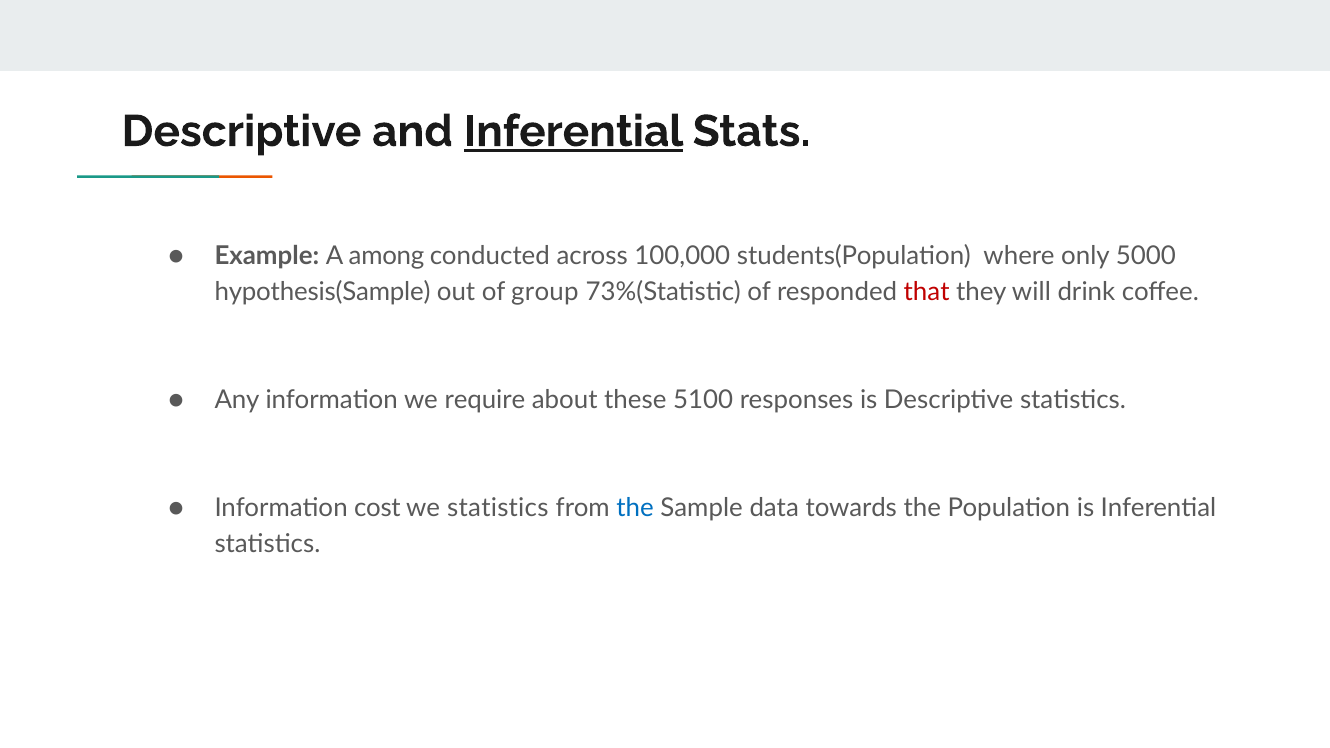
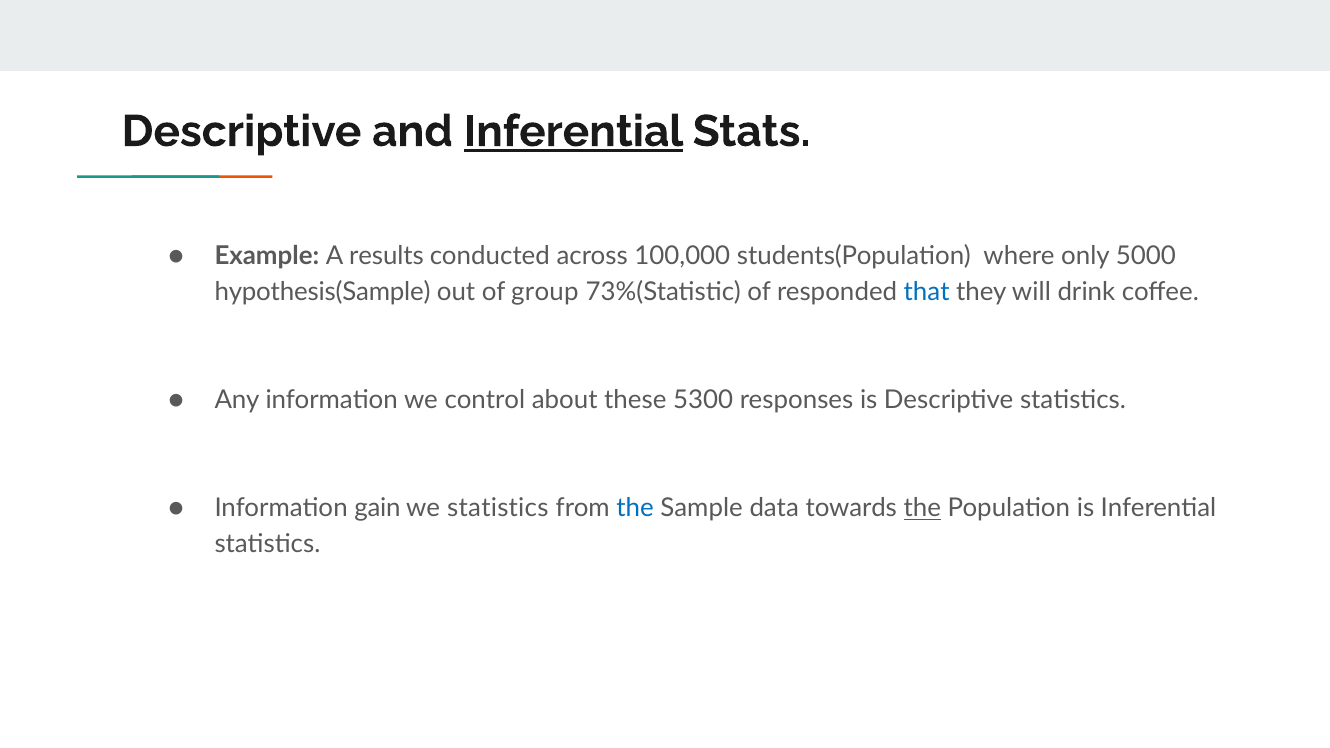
among: among -> results
that colour: red -> blue
require: require -> control
5100: 5100 -> 5300
cost: cost -> gain
the at (922, 508) underline: none -> present
